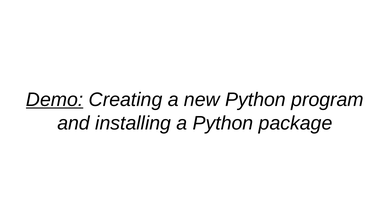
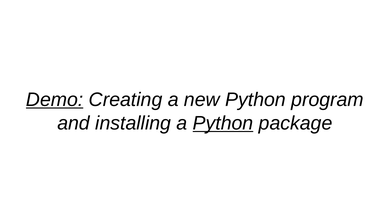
Python at (223, 123) underline: none -> present
